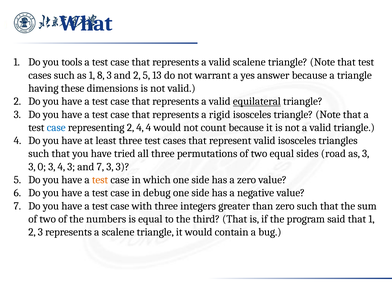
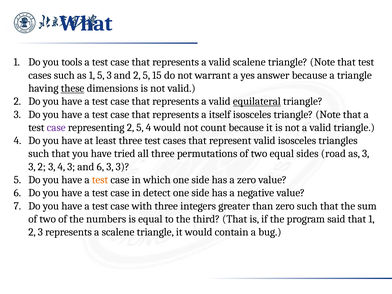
1 8: 8 -> 5
13: 13 -> 15
these underline: none -> present
rigid: rigid -> itself
case at (56, 127) colour: blue -> purple
representing 2 4: 4 -> 5
3 0: 0 -> 2
and 7: 7 -> 6
debug: debug -> detect
